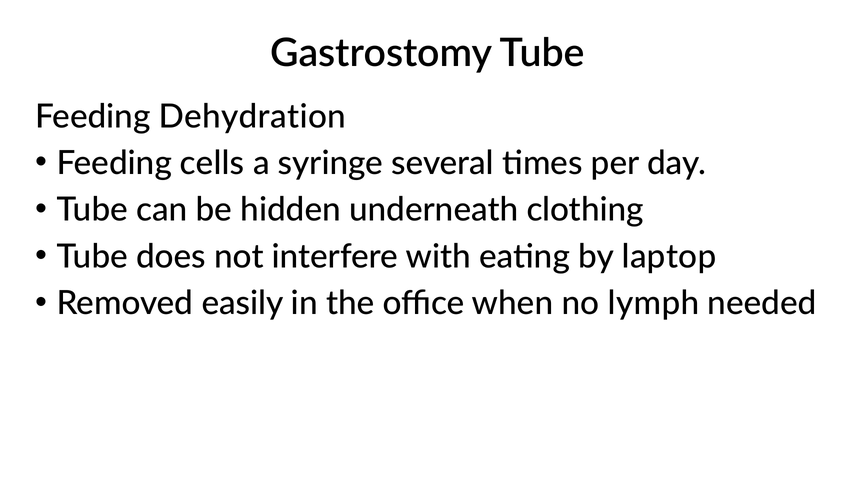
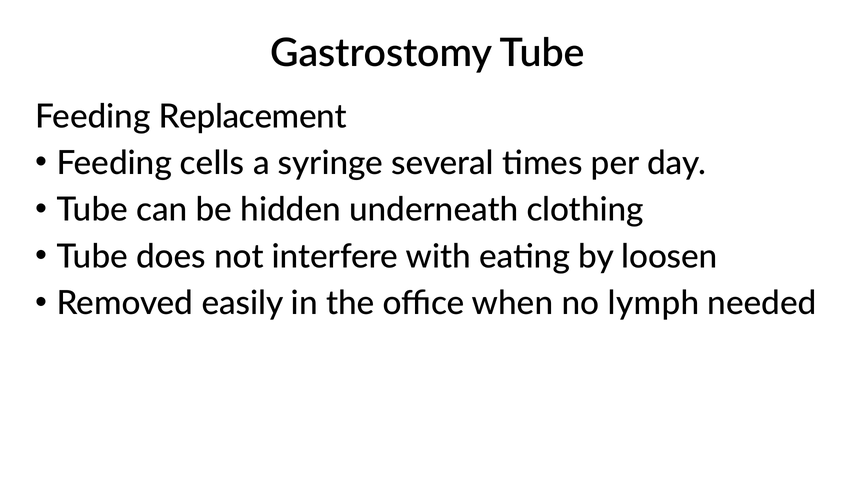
Dehydration: Dehydration -> Replacement
laptop: laptop -> loosen
